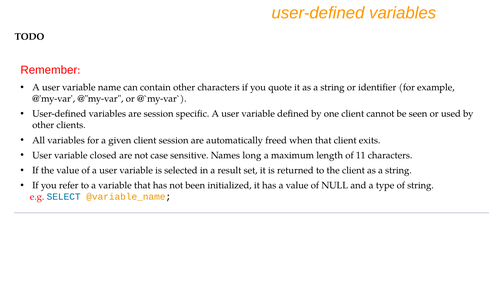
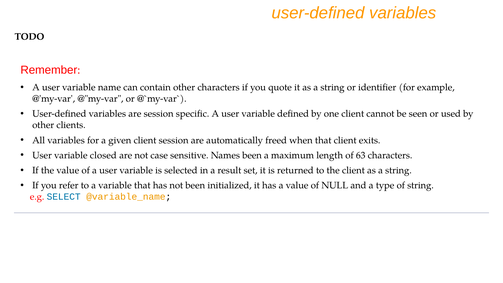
Names long: long -> been
11: 11 -> 63
